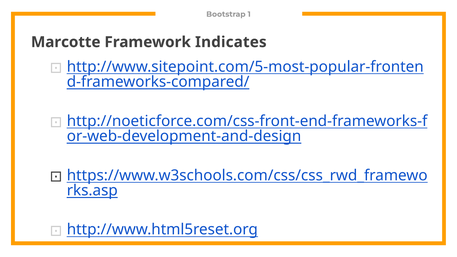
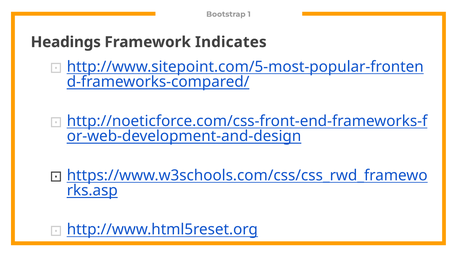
Marcotte: Marcotte -> Headings
